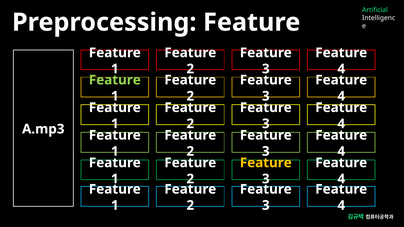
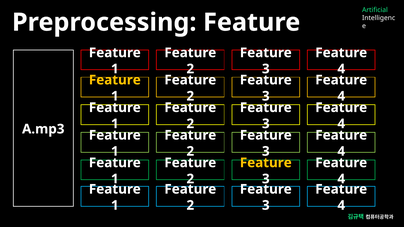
Feature at (115, 80) colour: light green -> yellow
